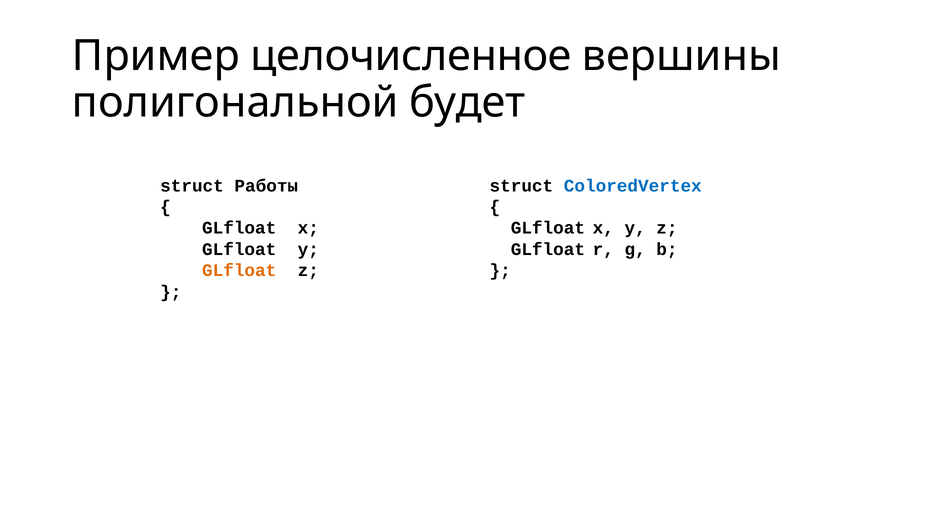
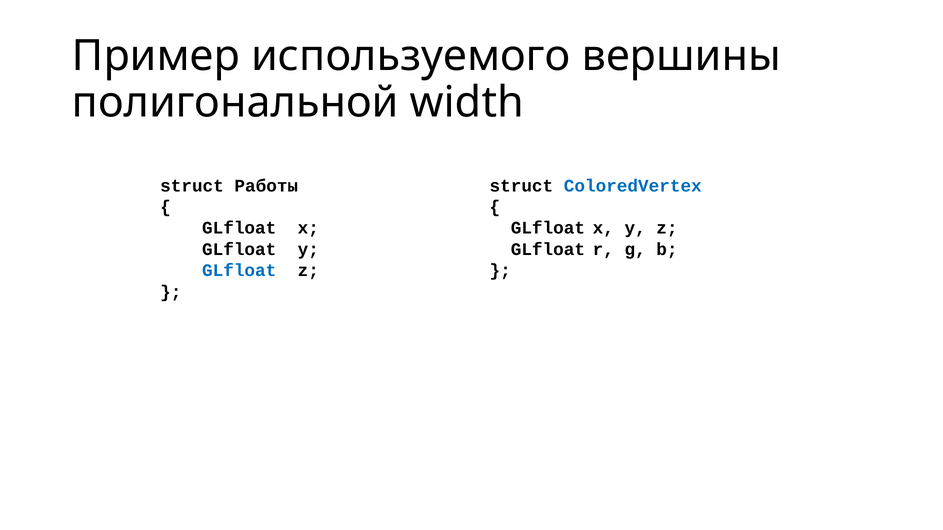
целочисленное: целочисленное -> используемого
будет: будет -> width
GLfloat at (239, 271) colour: orange -> blue
